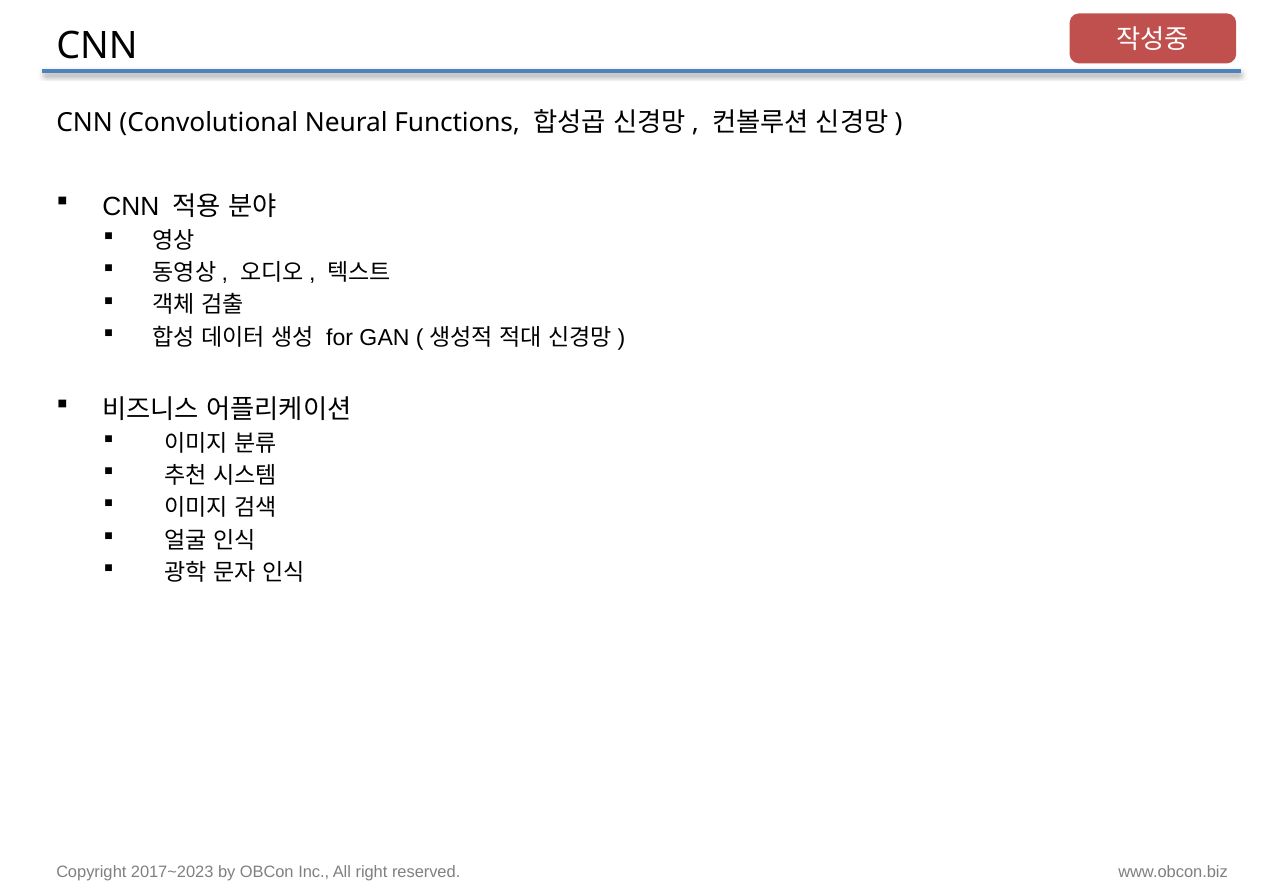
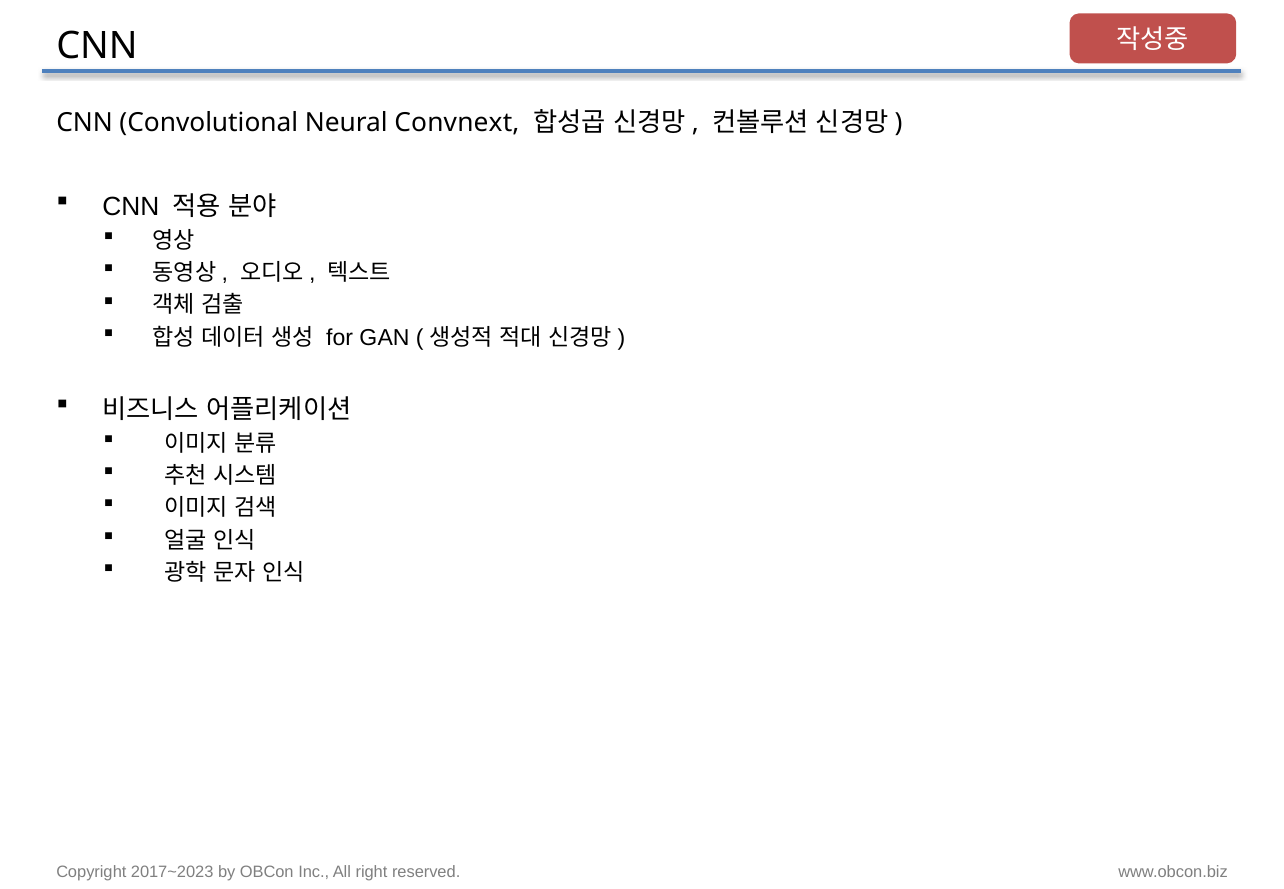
Functions: Functions -> Convnext
